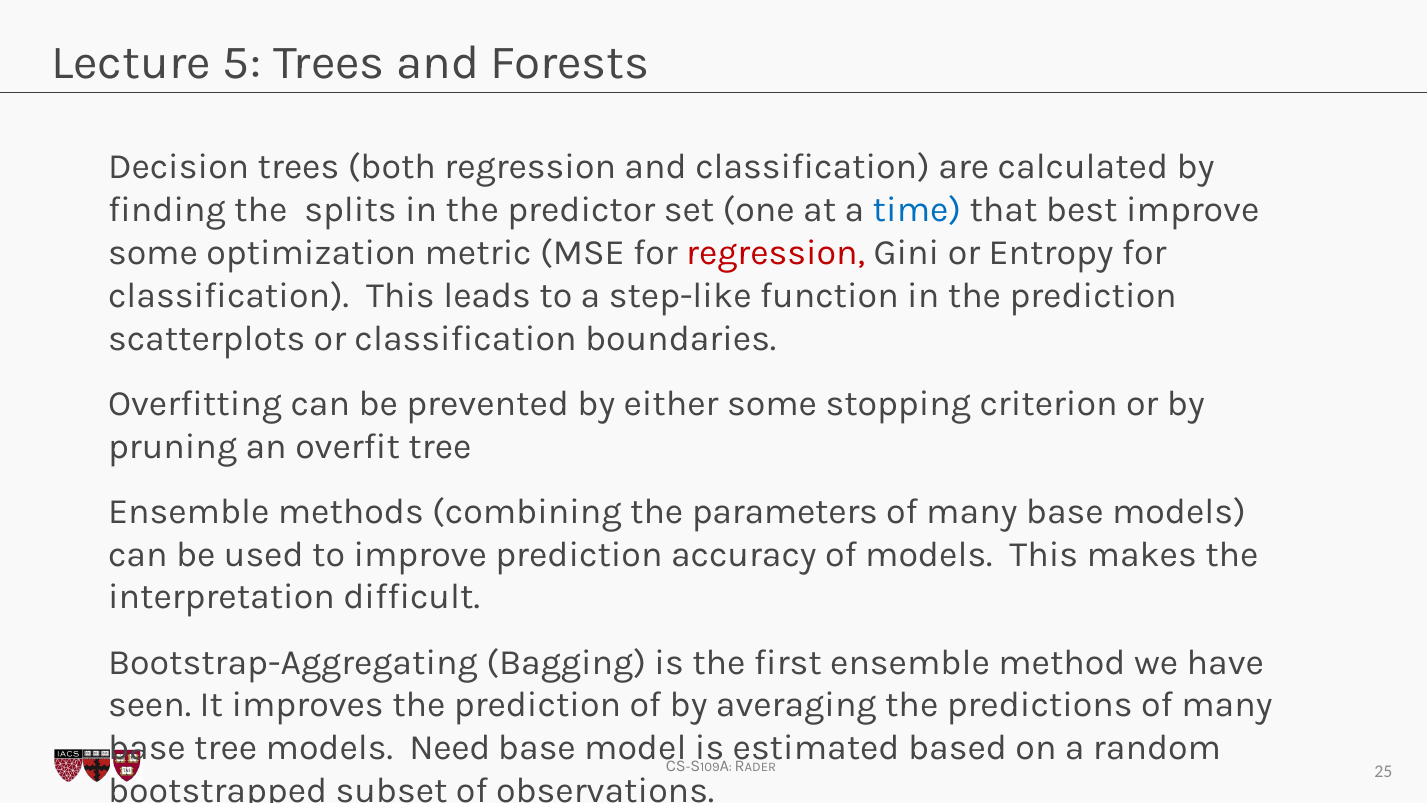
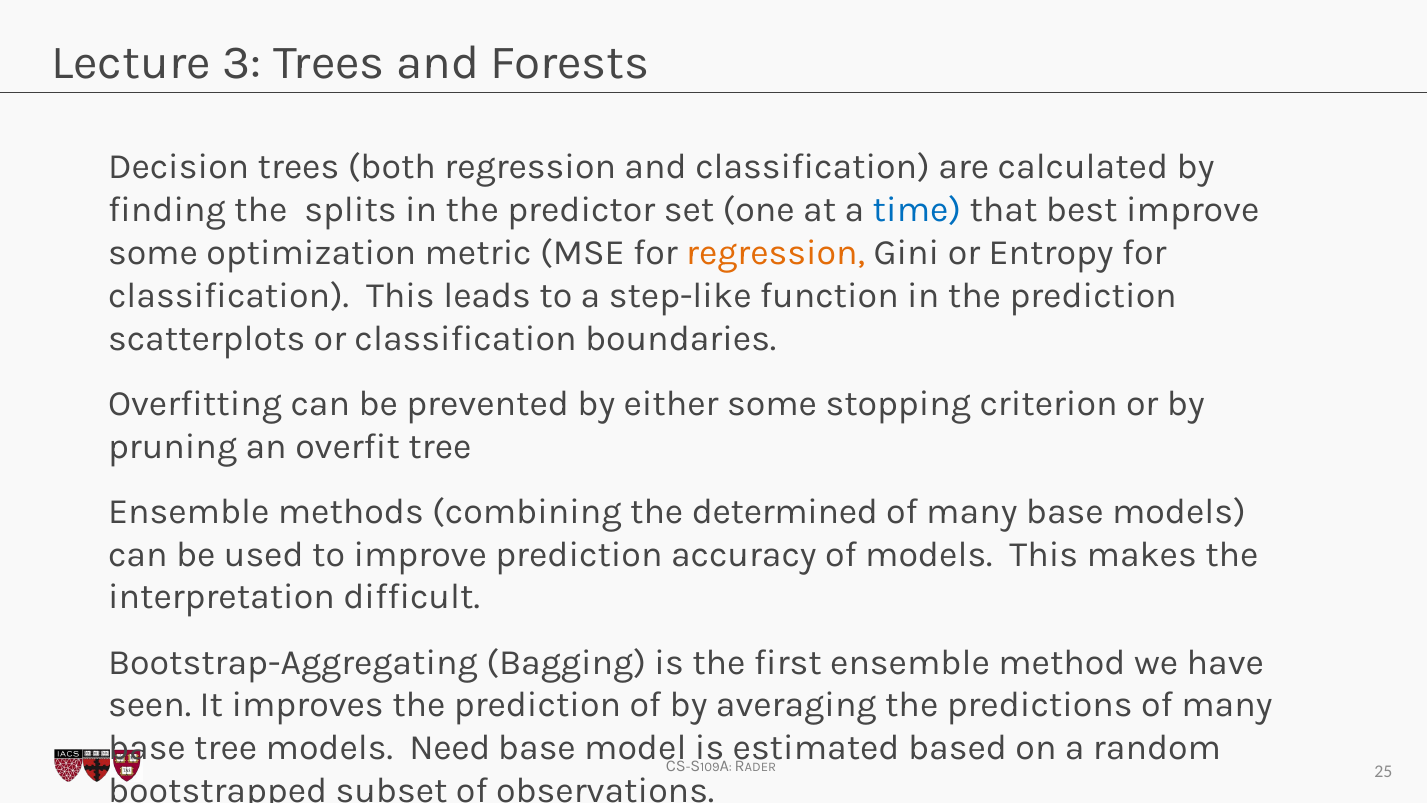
5: 5 -> 3
regression at (776, 253) colour: red -> orange
parameters: parameters -> determined
